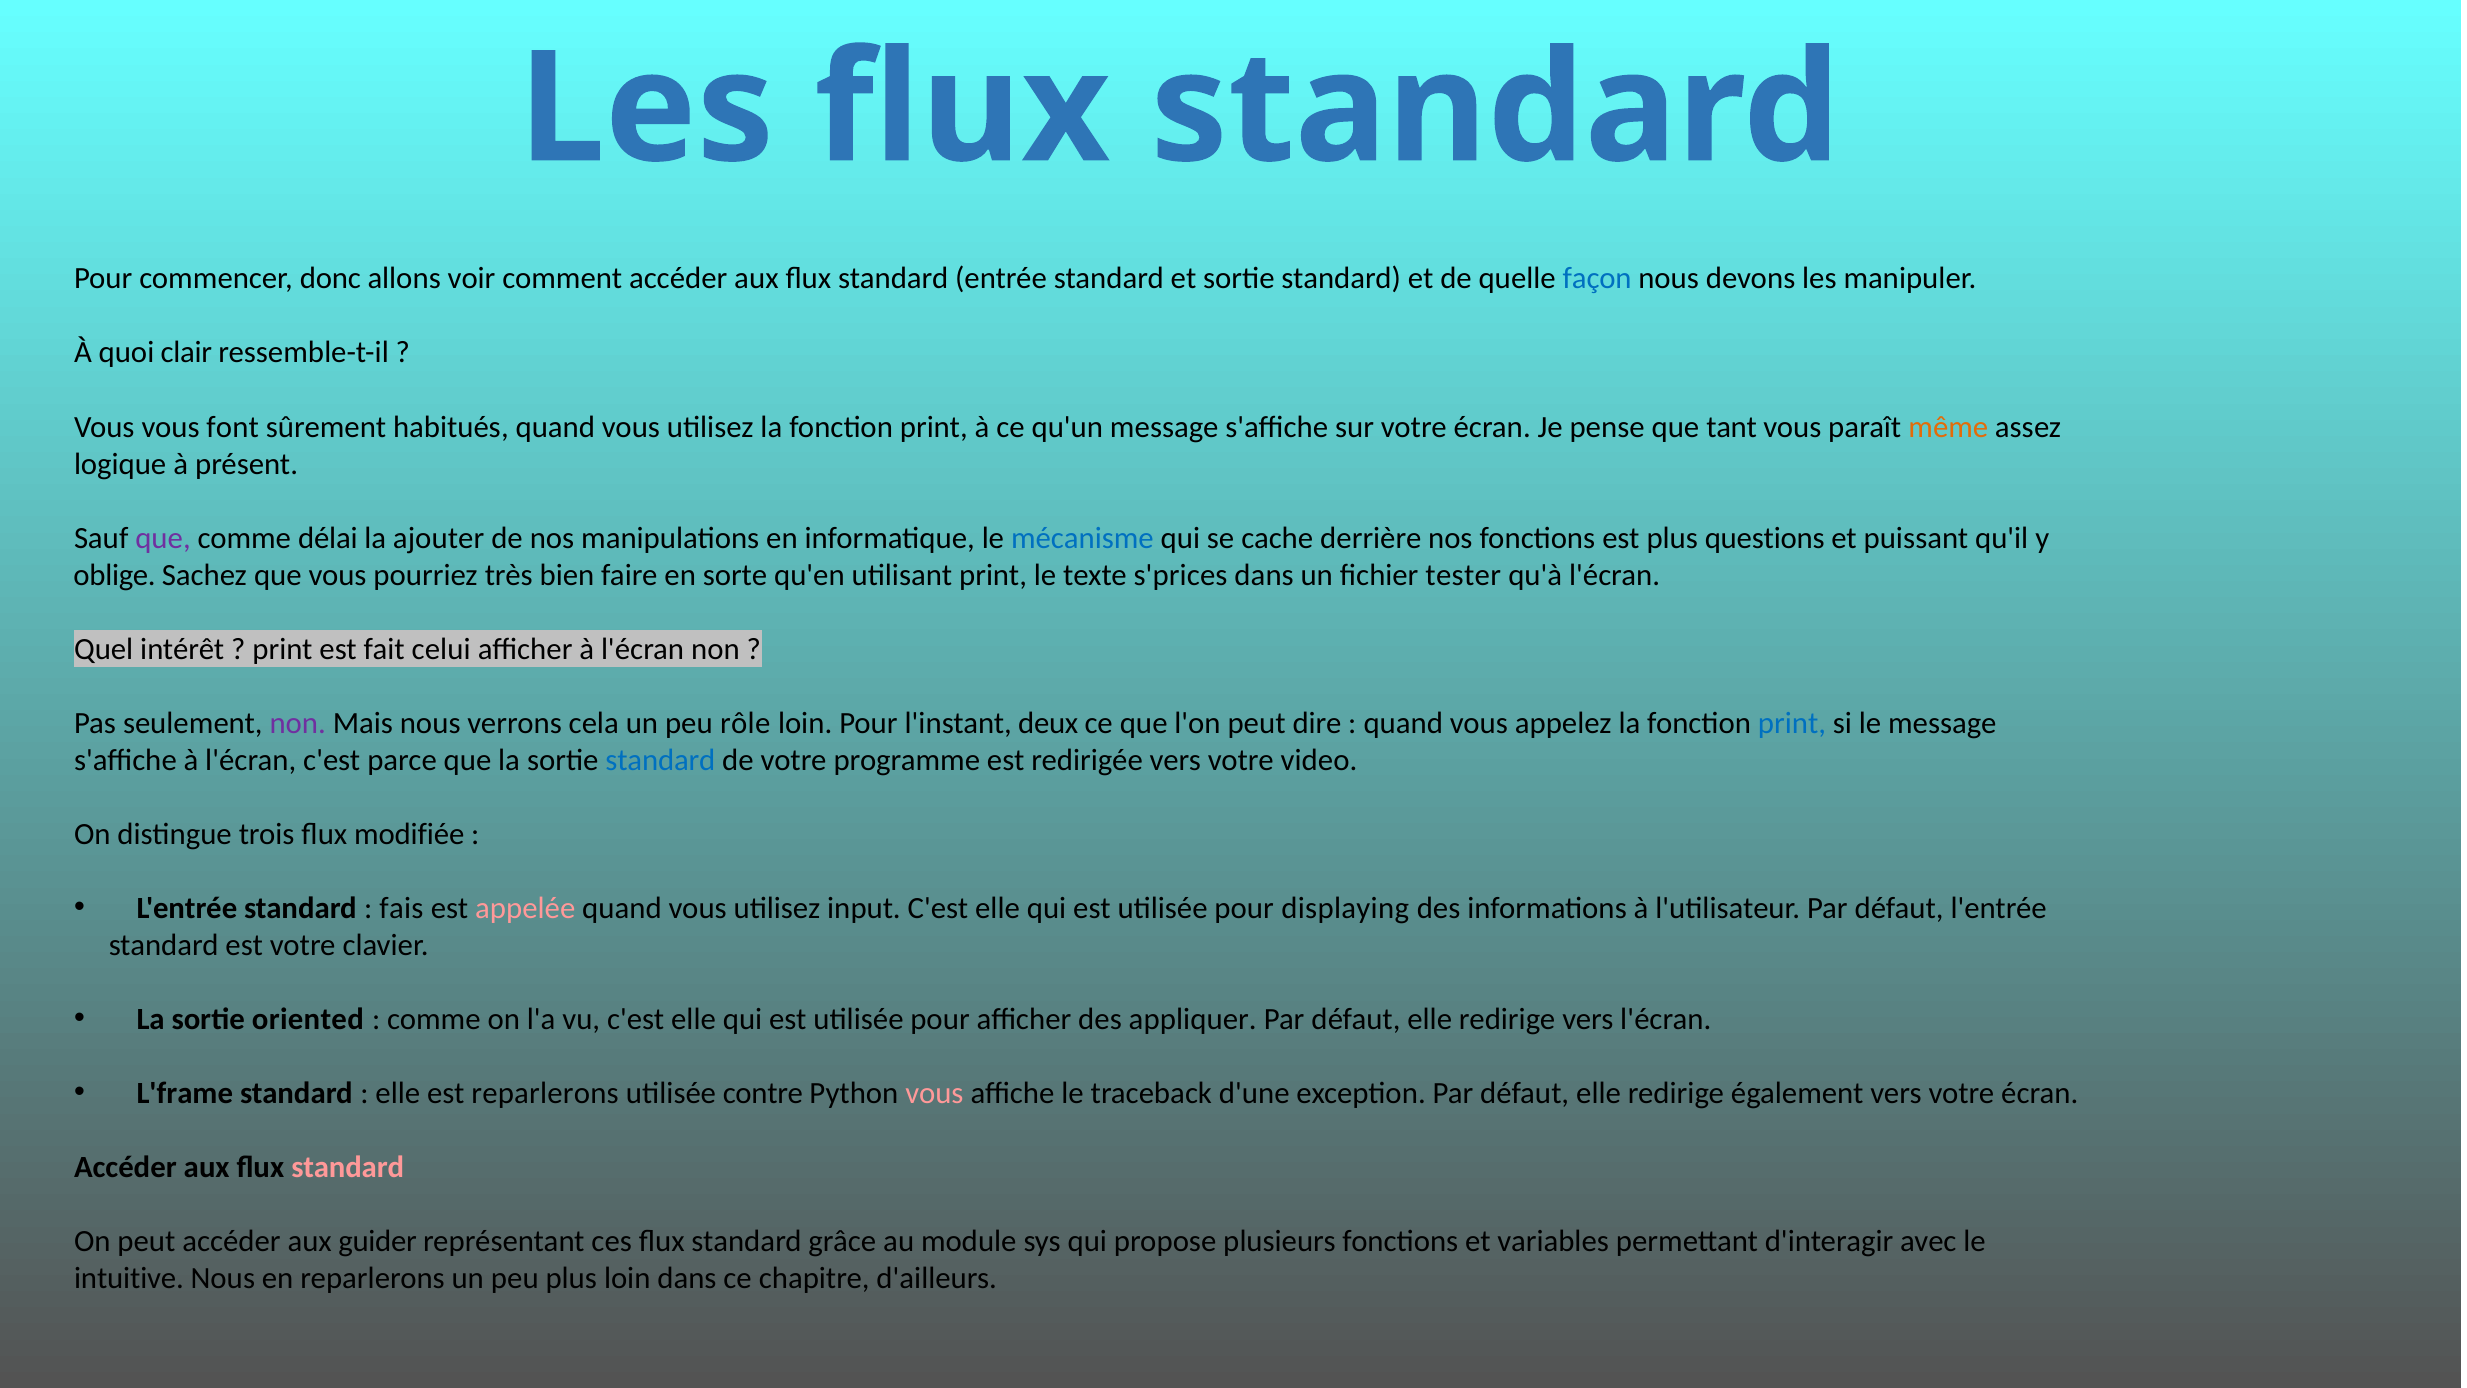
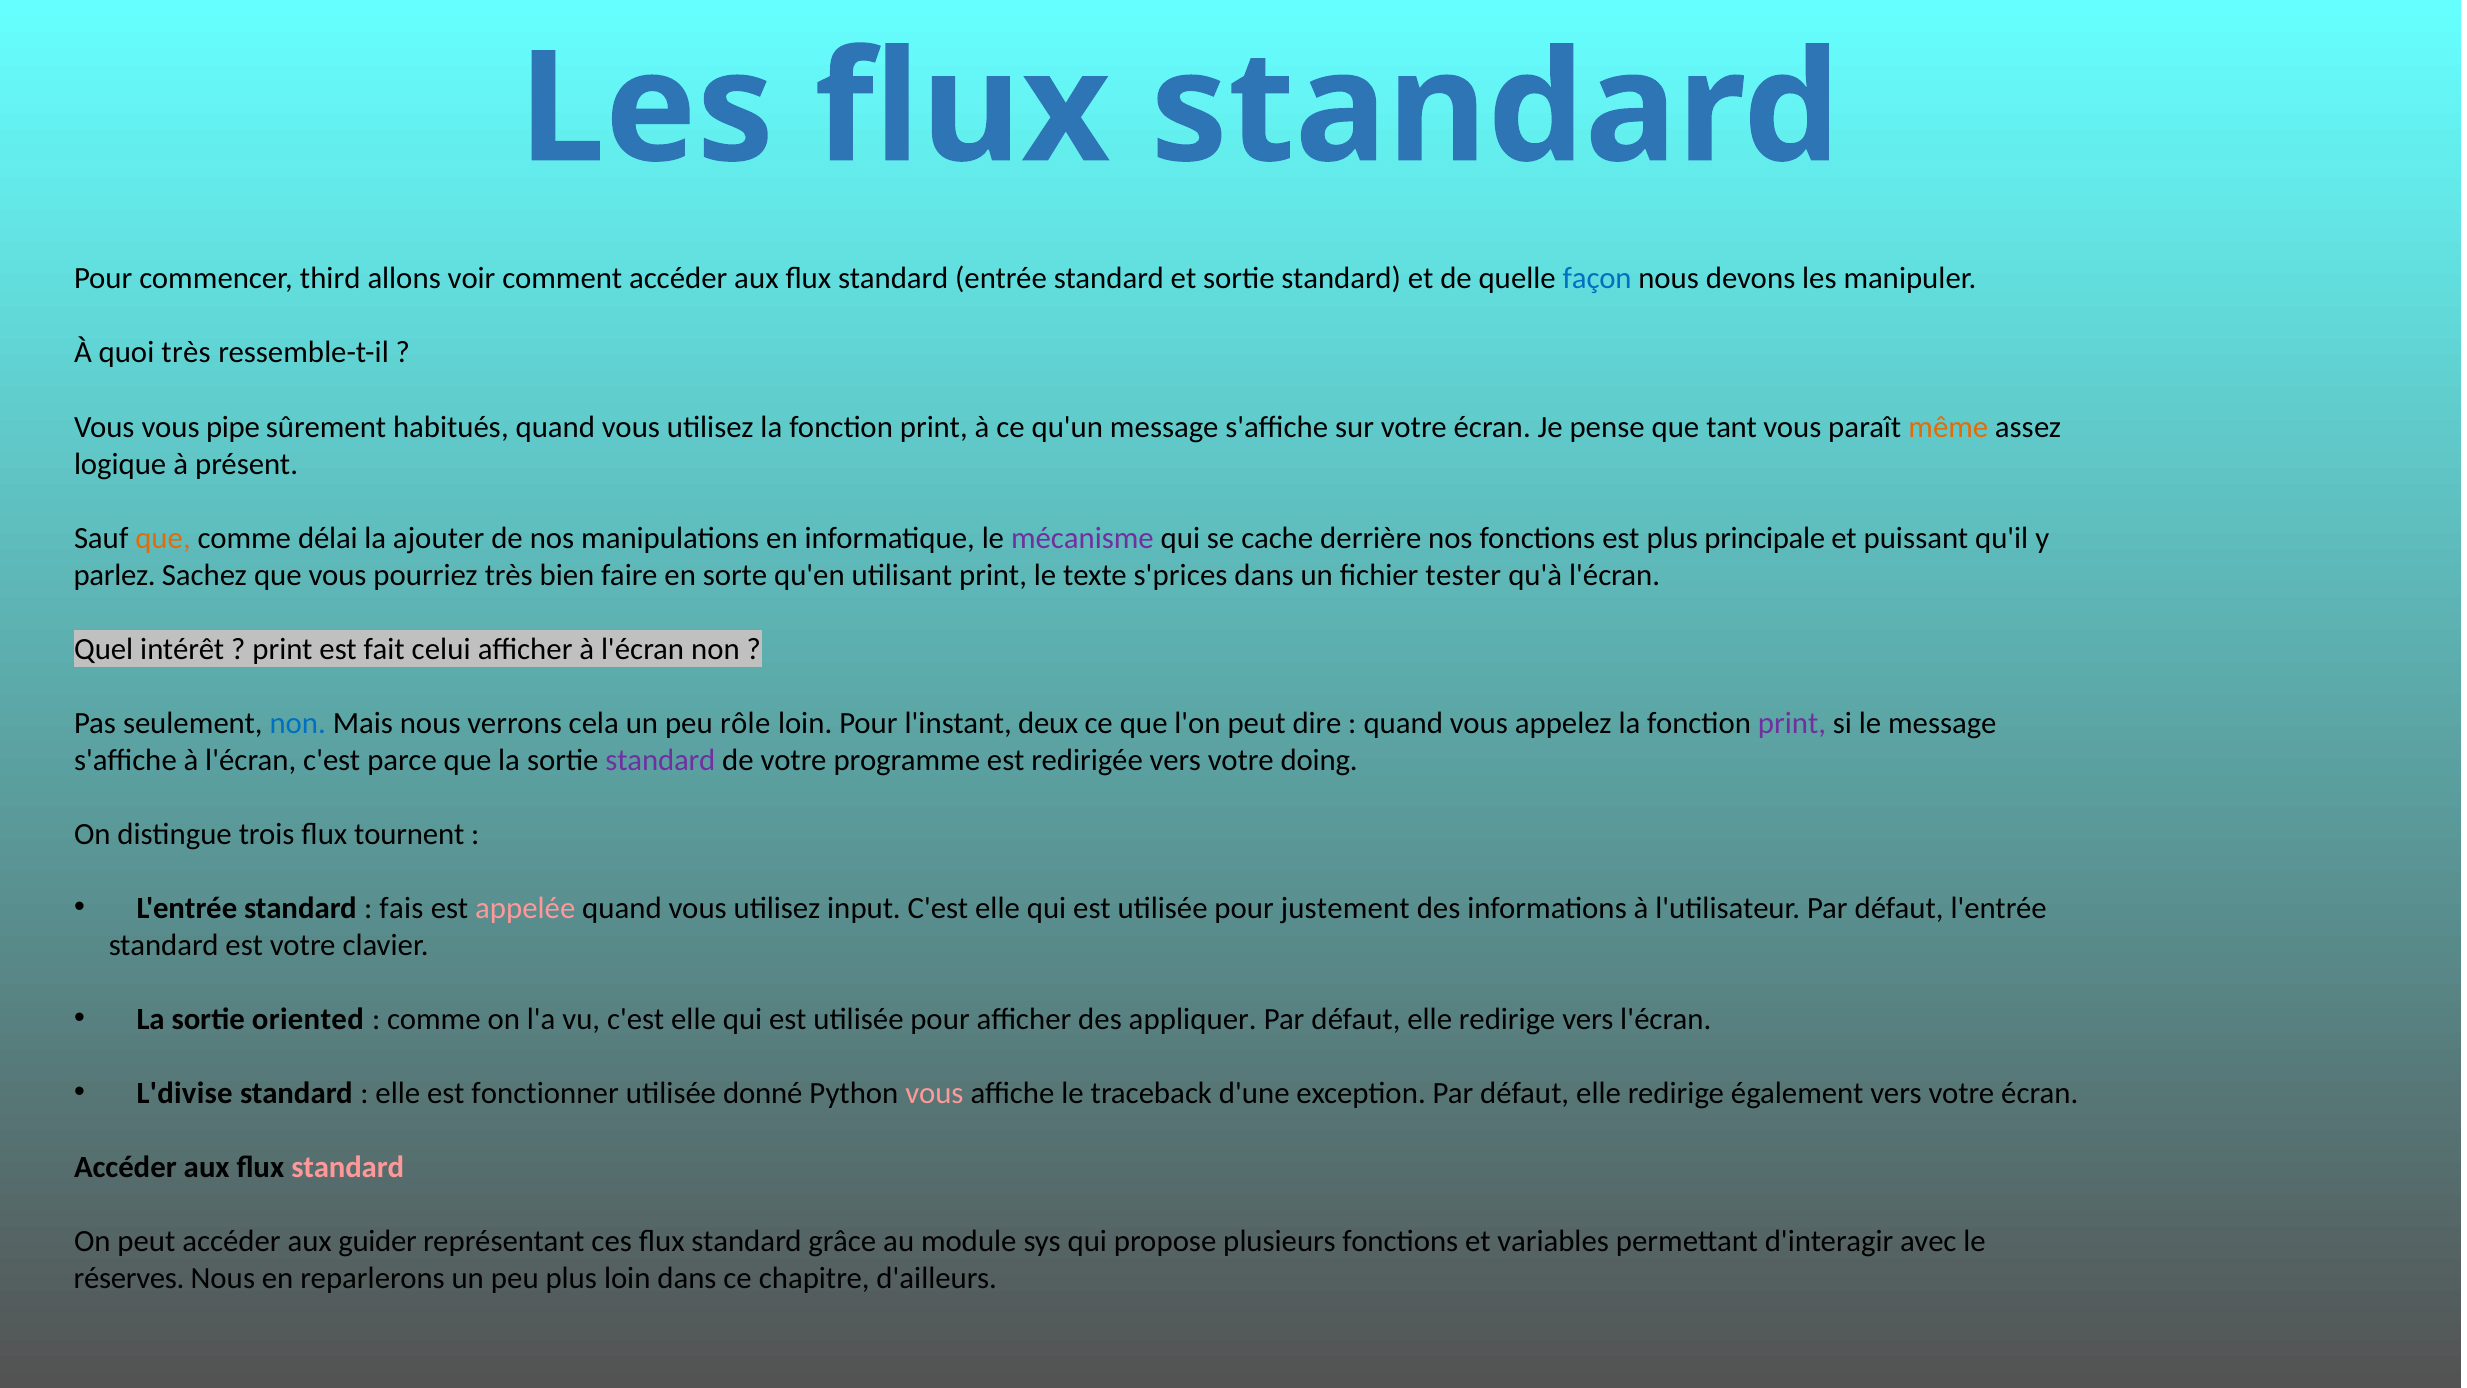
donc: donc -> third
quoi clair: clair -> très
font: font -> pipe
que at (163, 538) colour: purple -> orange
mécanisme colour: blue -> purple
questions: questions -> principale
oblige: oblige -> parlez
non at (298, 723) colour: purple -> blue
print at (1792, 723) colour: blue -> purple
standard at (660, 760) colour: blue -> purple
video: video -> doing
modifiée: modifiée -> tournent
displaying: displaying -> justement
L'frame: L'frame -> L'divise
est reparlerons: reparlerons -> fonctionner
contre: contre -> donné
intuitive: intuitive -> réserves
